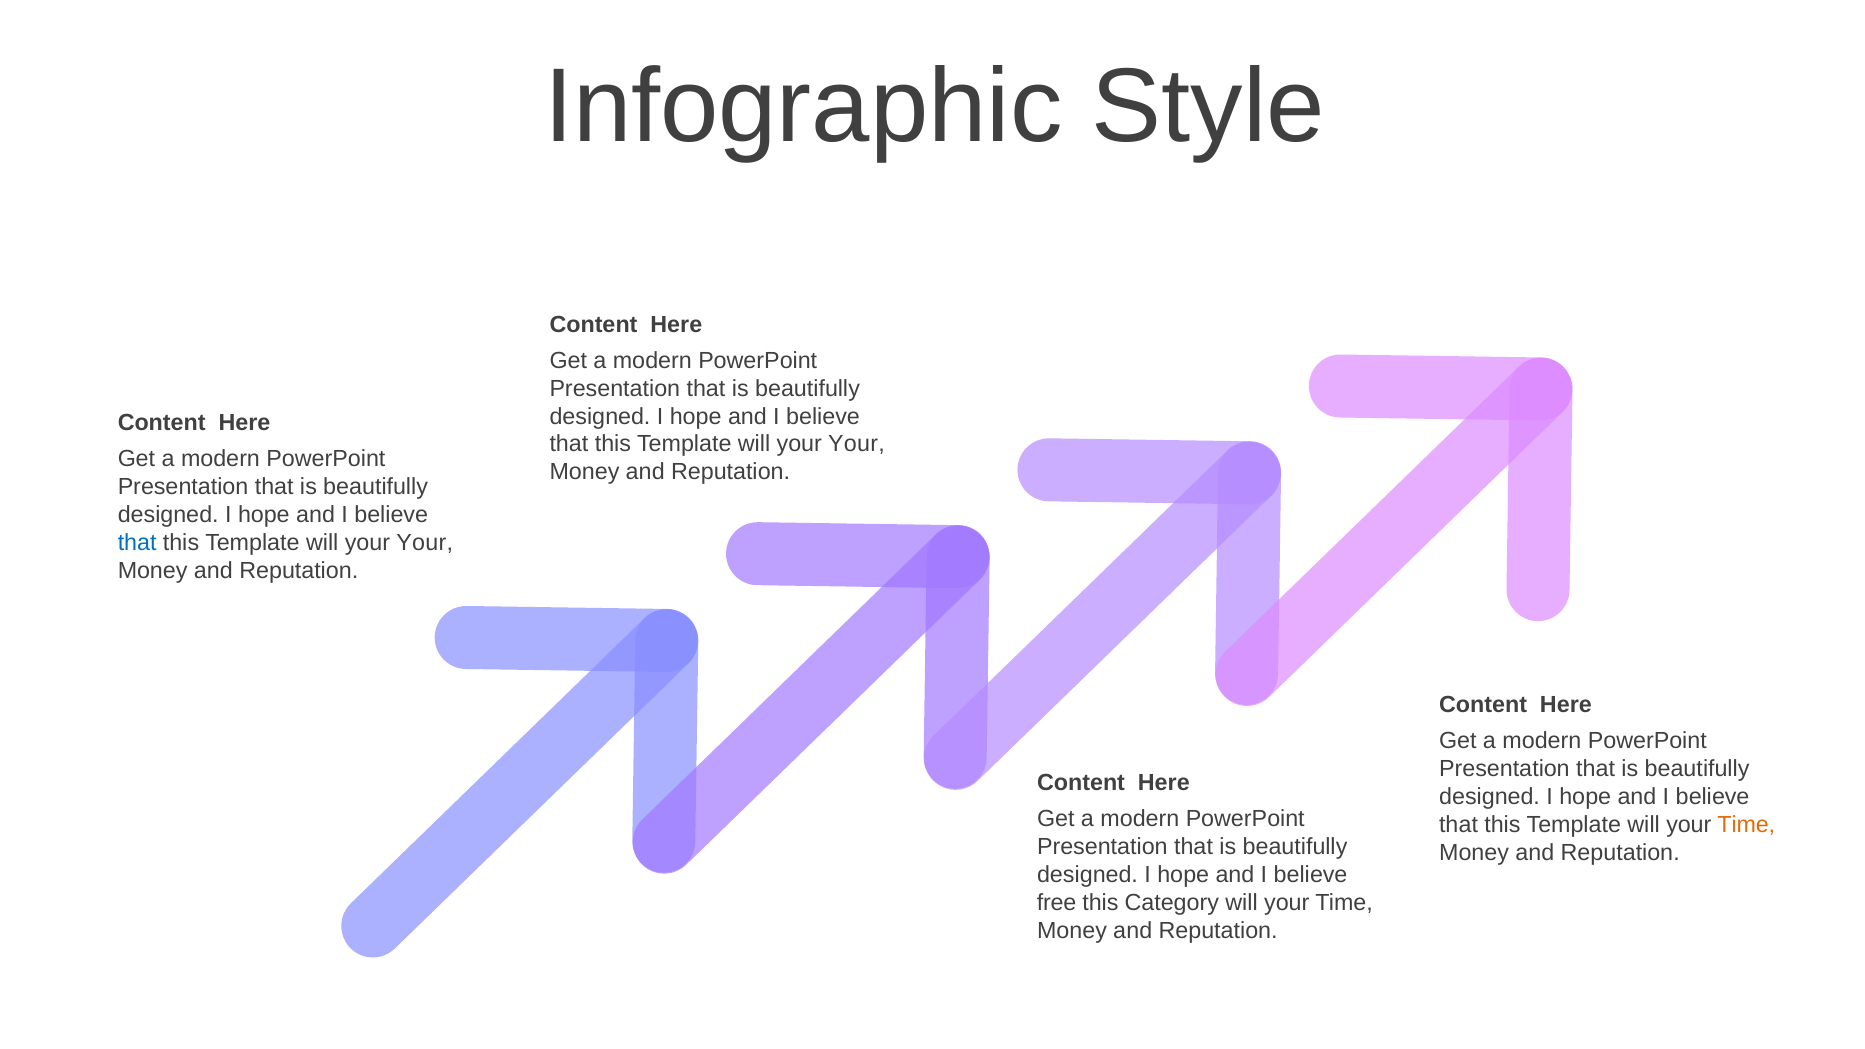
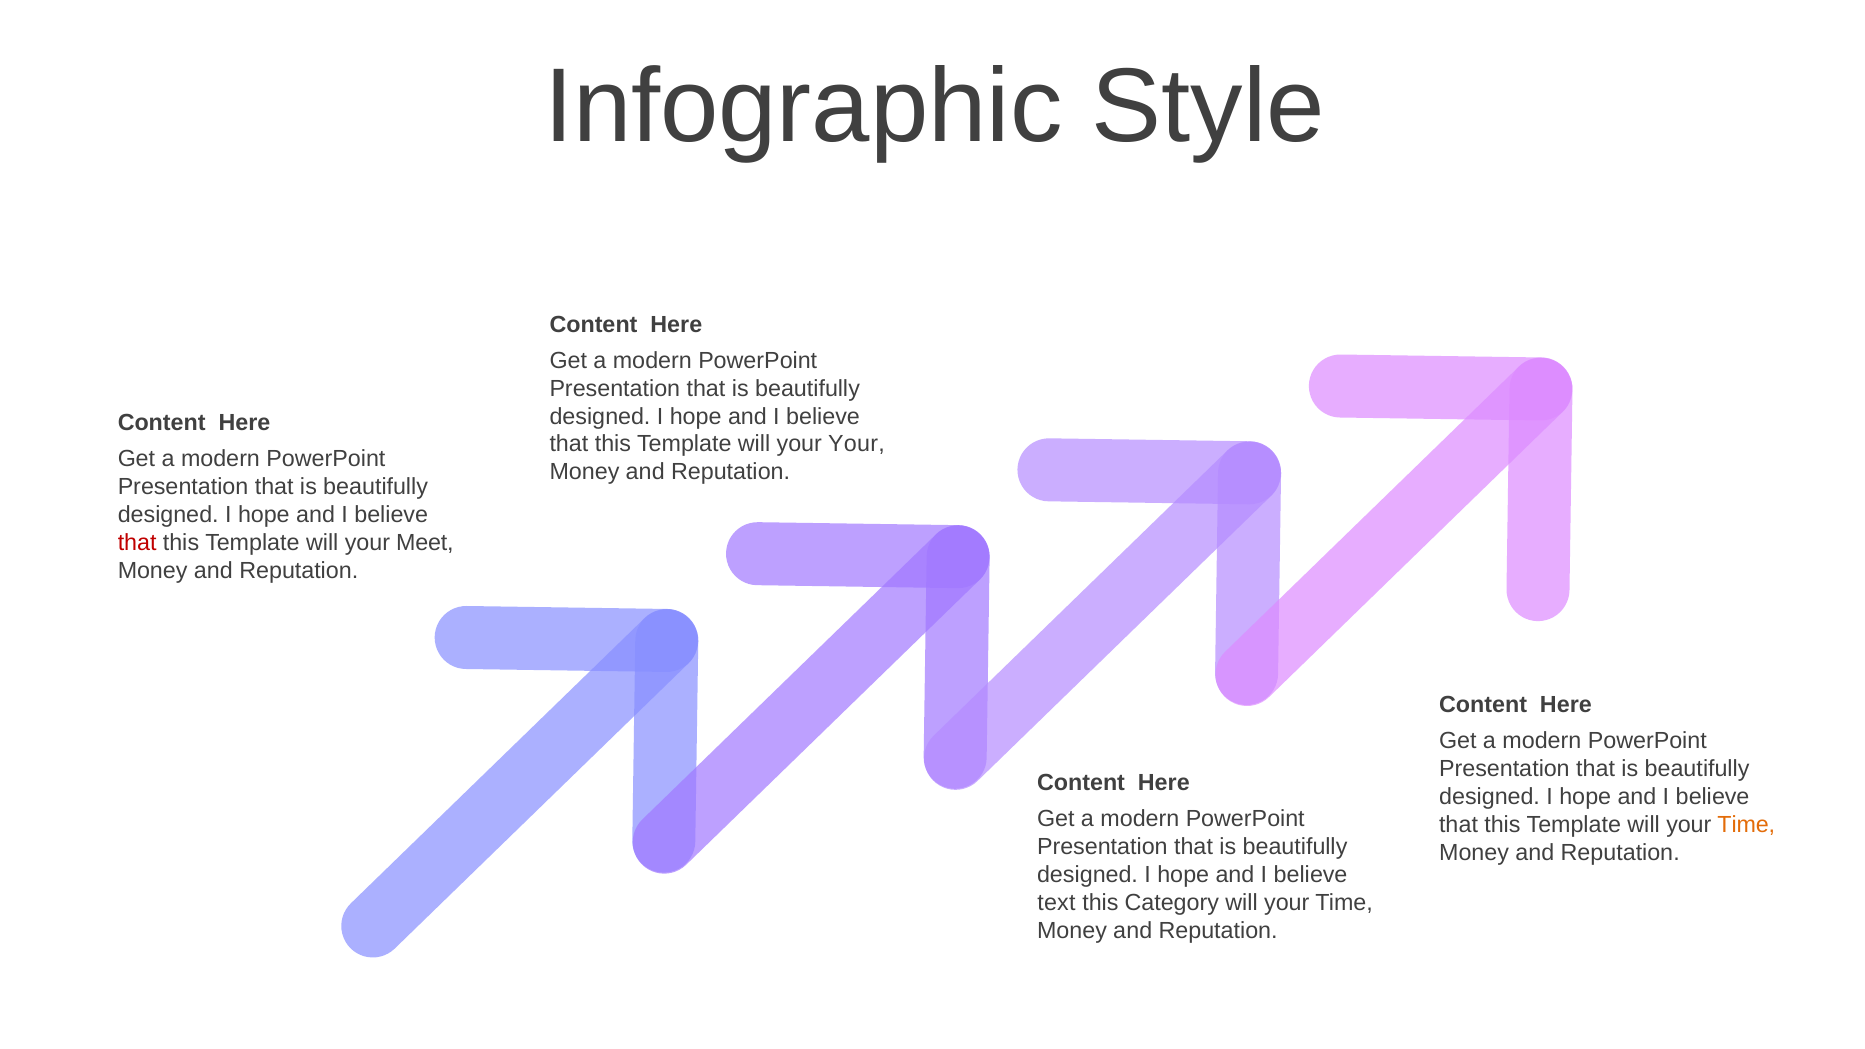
that at (137, 543) colour: blue -> red
Your at (425, 543): Your -> Meet
free: free -> text
